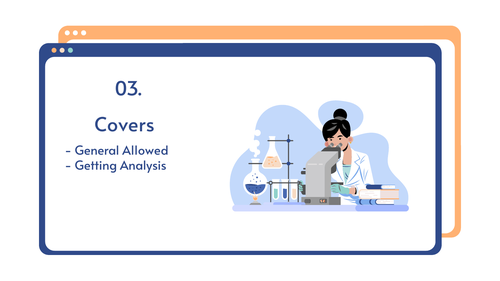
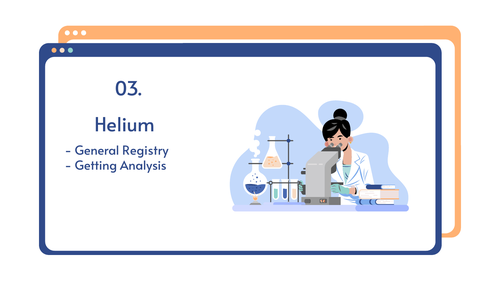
Covers: Covers -> Helium
Allowed: Allowed -> Registry
